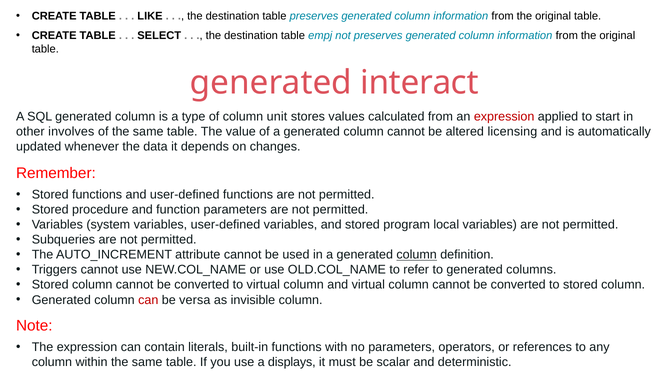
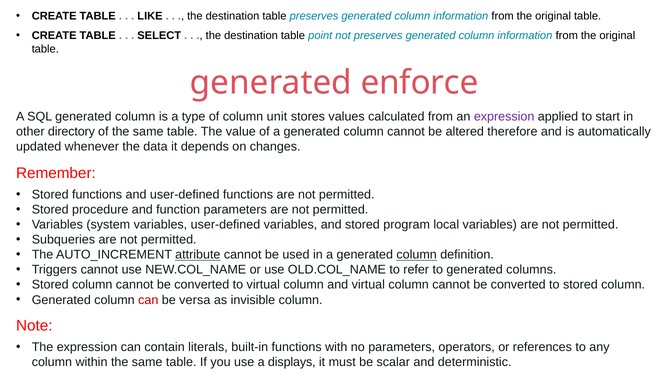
empj: empj -> point
interact: interact -> enforce
expression at (504, 117) colour: red -> purple
involves: involves -> directory
licensing: licensing -> therefore
attribute underline: none -> present
